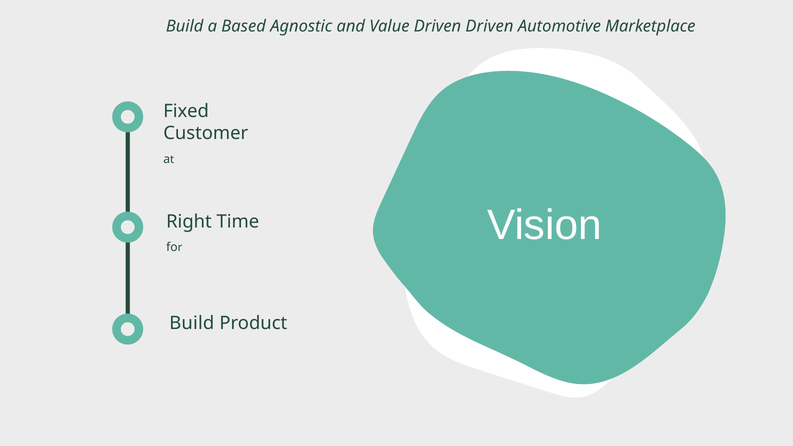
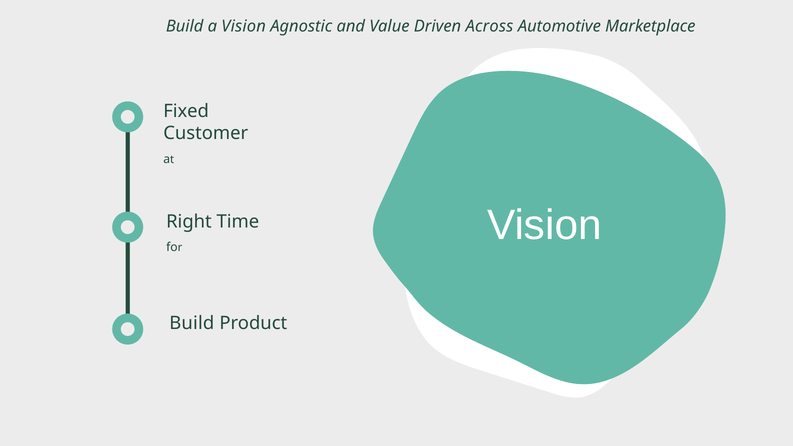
a Based: Based -> Vision
Driven Driven: Driven -> Across
